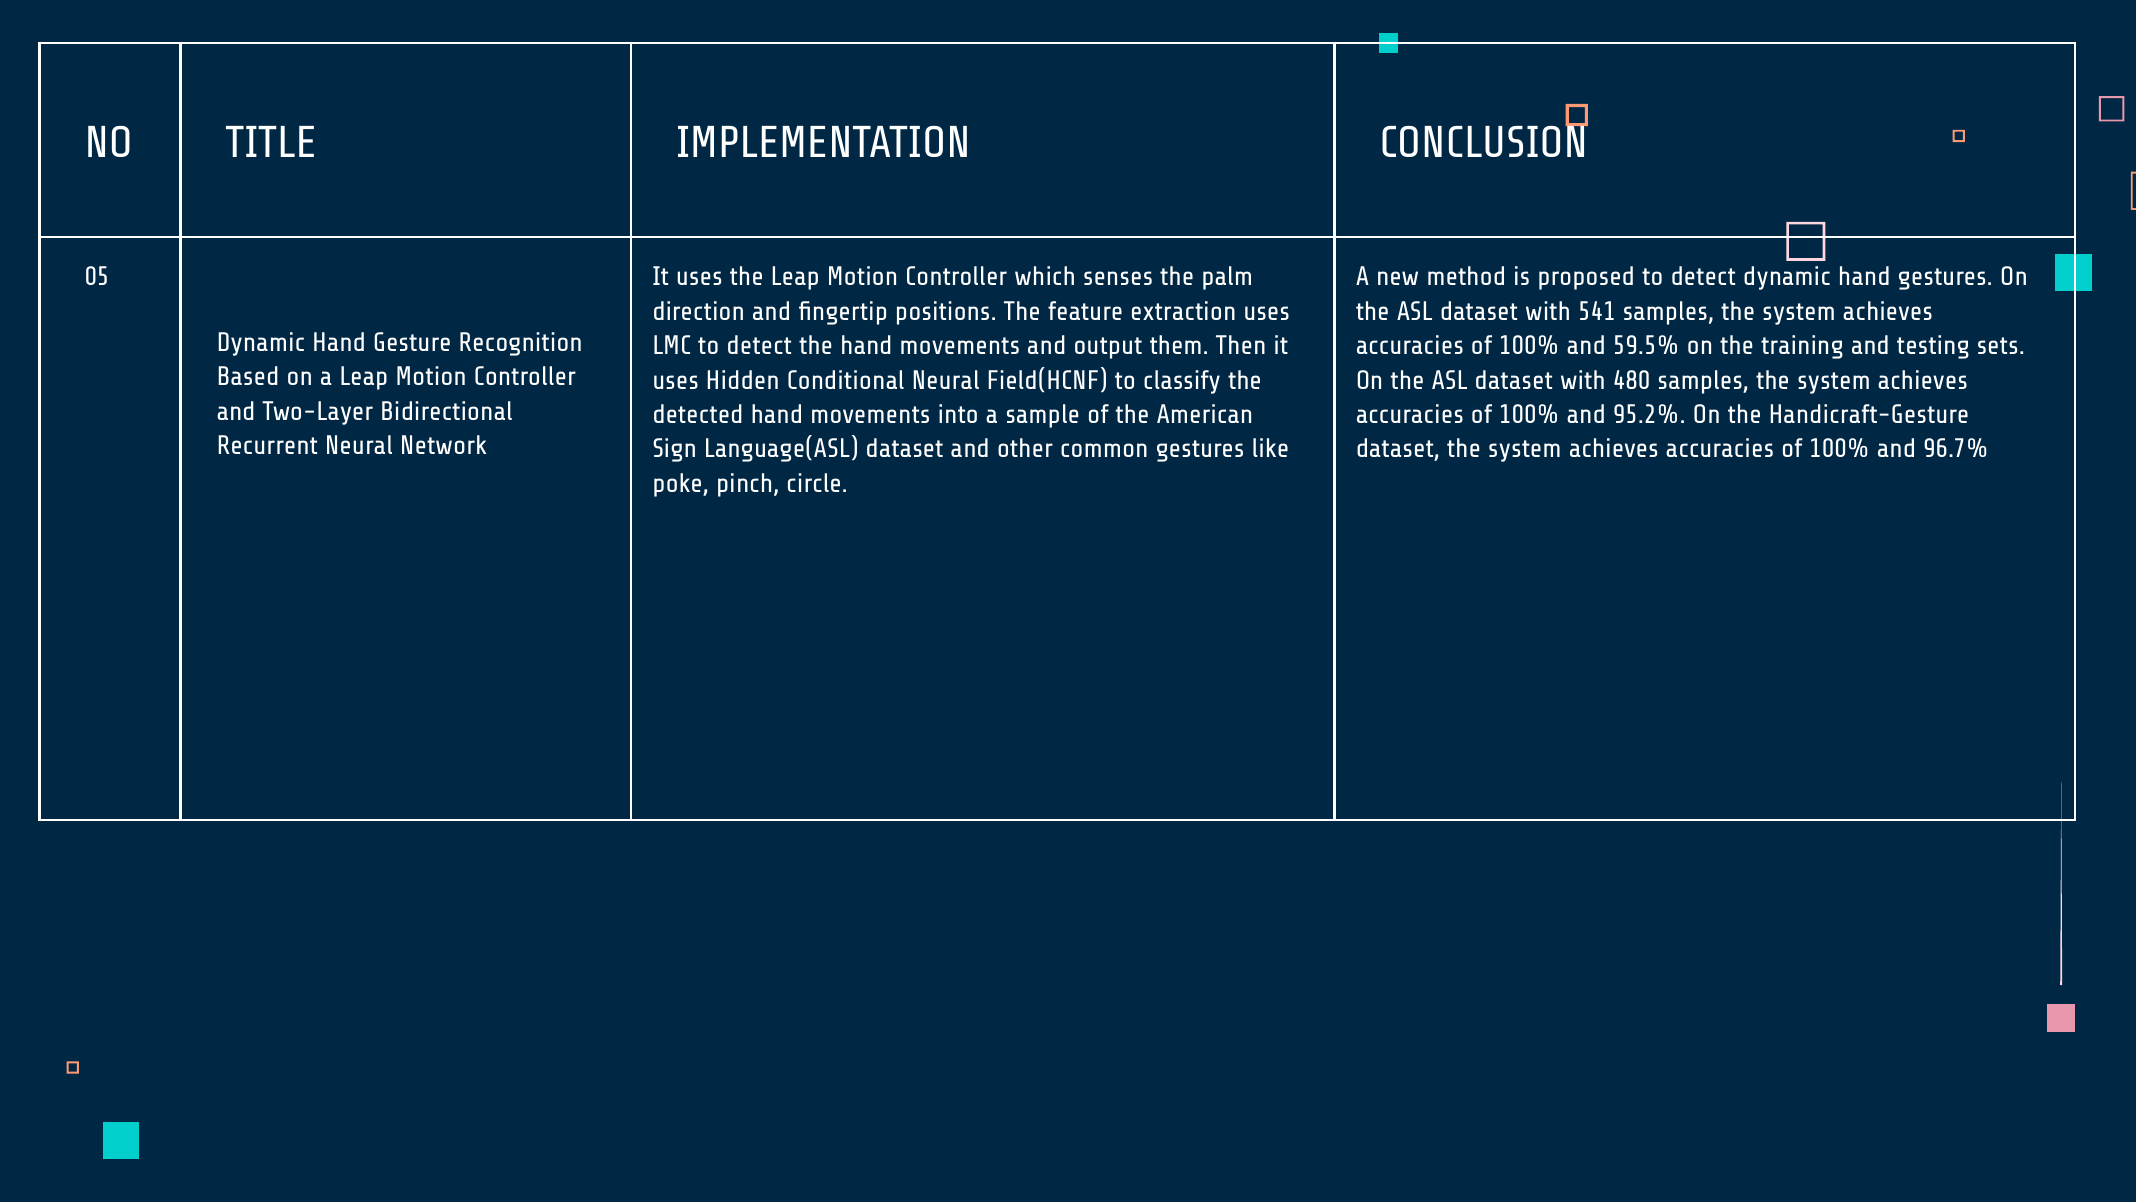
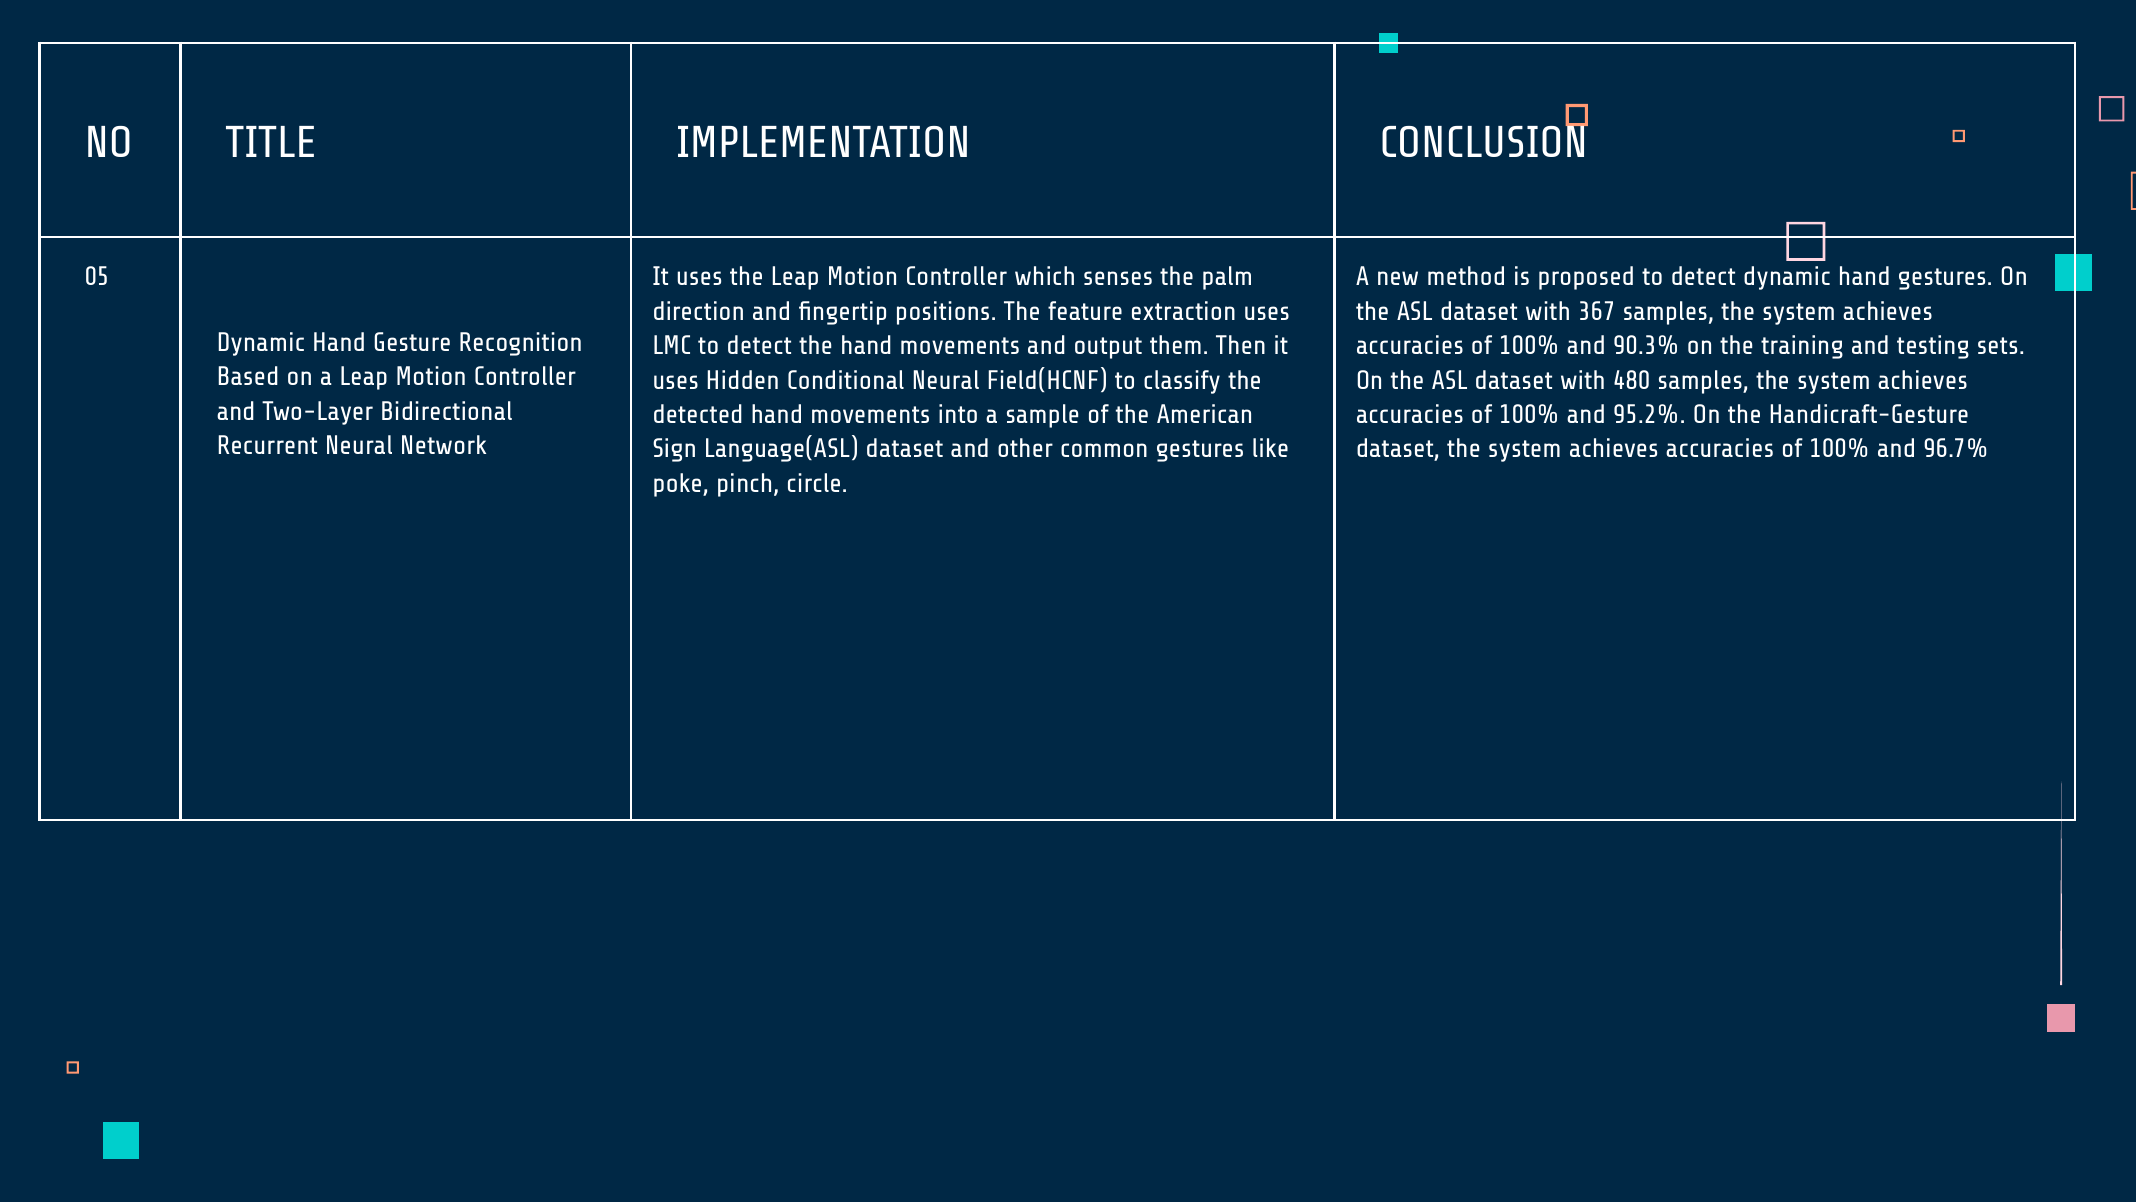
541: 541 -> 367
59.5%: 59.5% -> 90.3%
